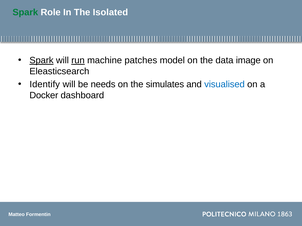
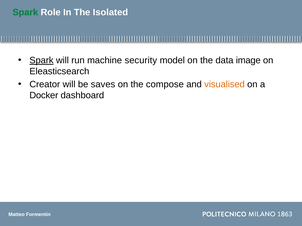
run underline: present -> none
patches: patches -> security
Identify: Identify -> Creator
needs: needs -> saves
simulates: simulates -> compose
visualised colour: blue -> orange
